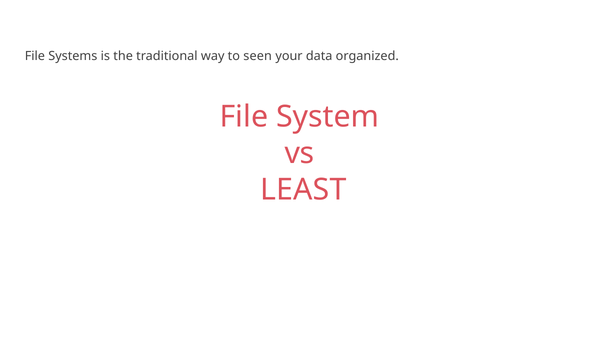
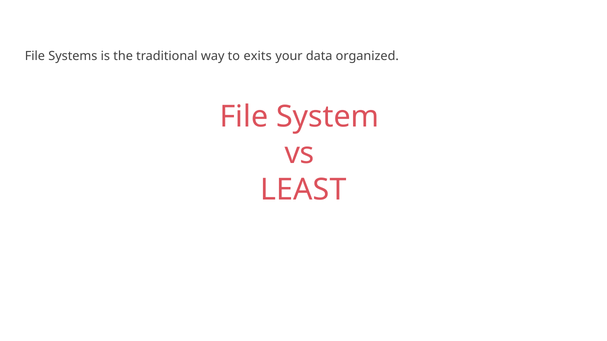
seen: seen -> exits
